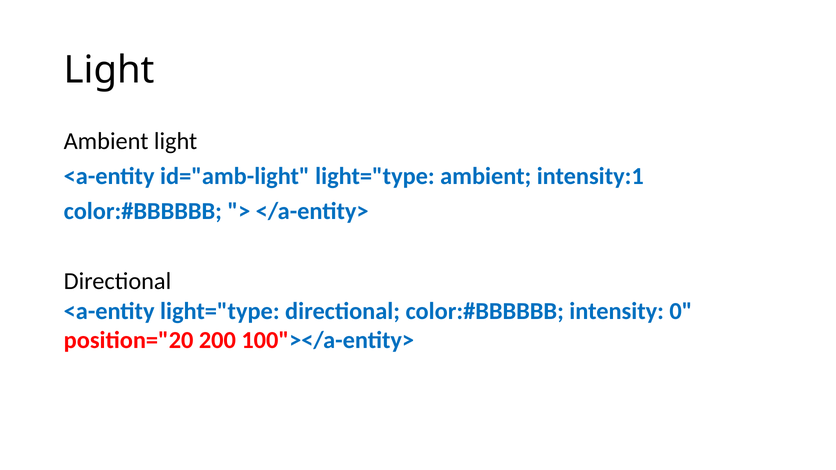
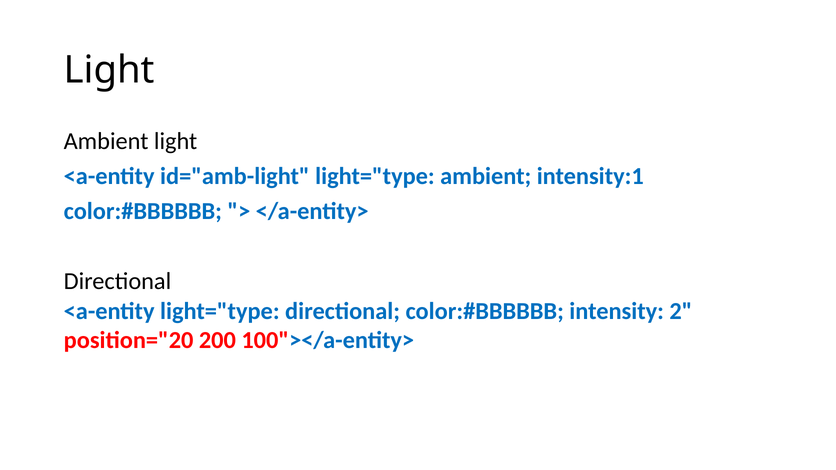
0: 0 -> 2
